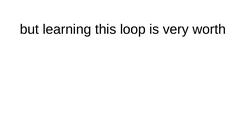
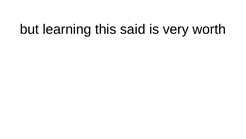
loop: loop -> said
